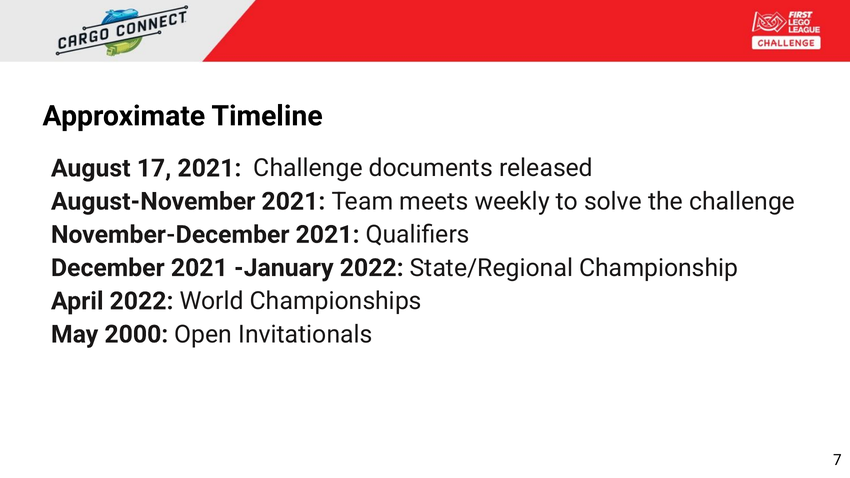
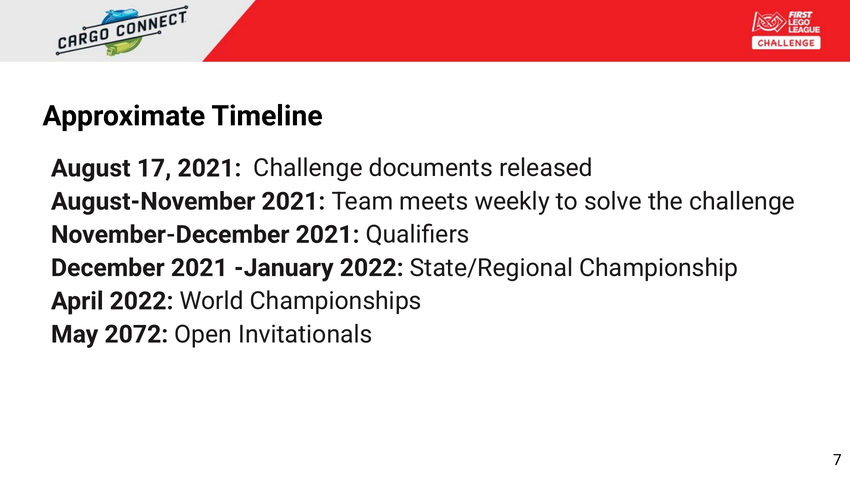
2000: 2000 -> 2072
